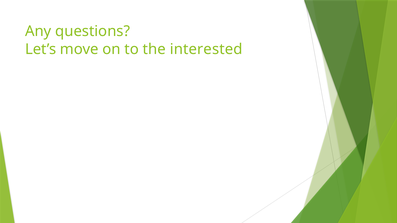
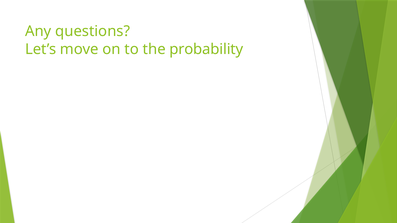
interested: interested -> probability
